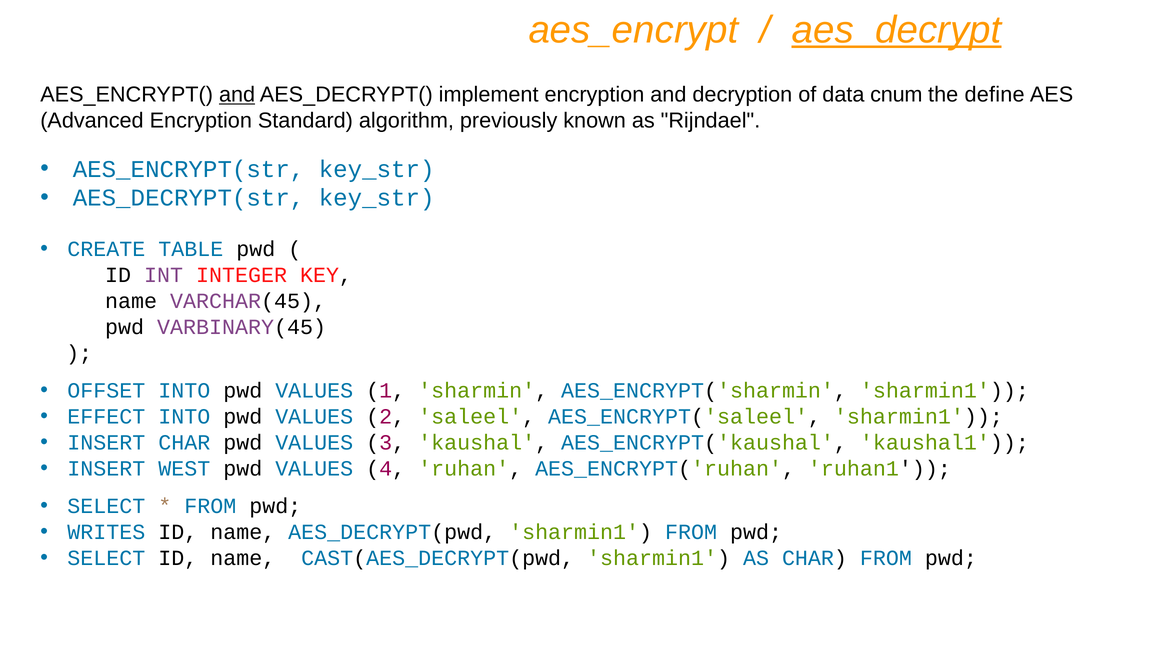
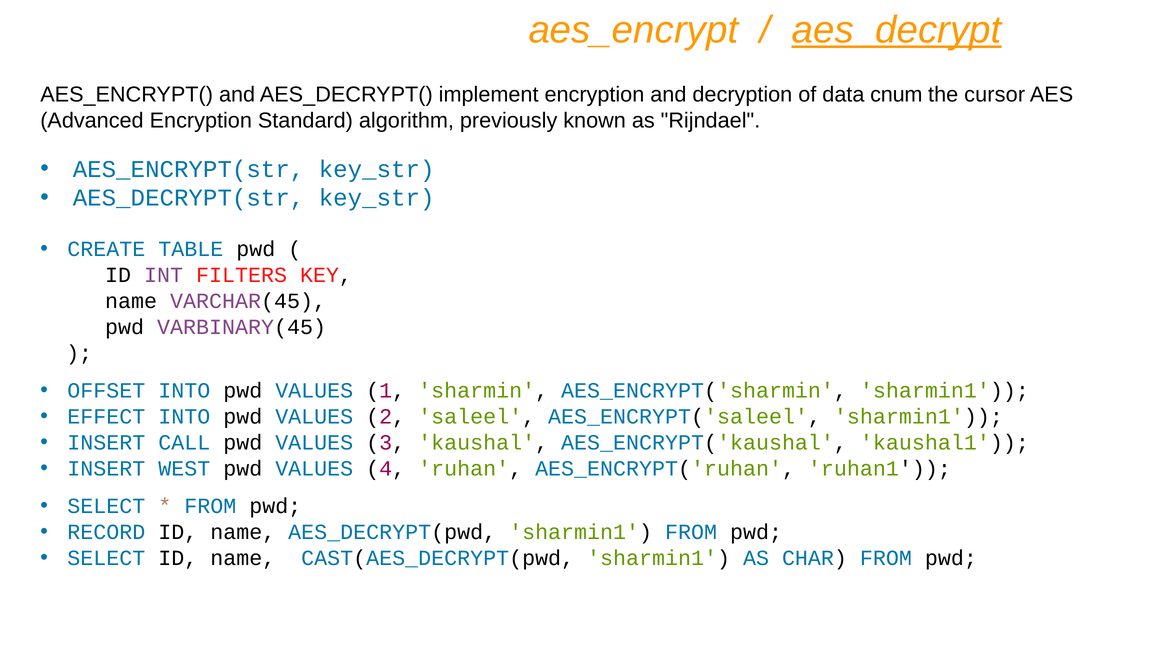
and at (237, 95) underline: present -> none
define: define -> cursor
INTEGER: INTEGER -> FILTERS
INSERT CHAR: CHAR -> CALL
WRITES: WRITES -> RECORD
